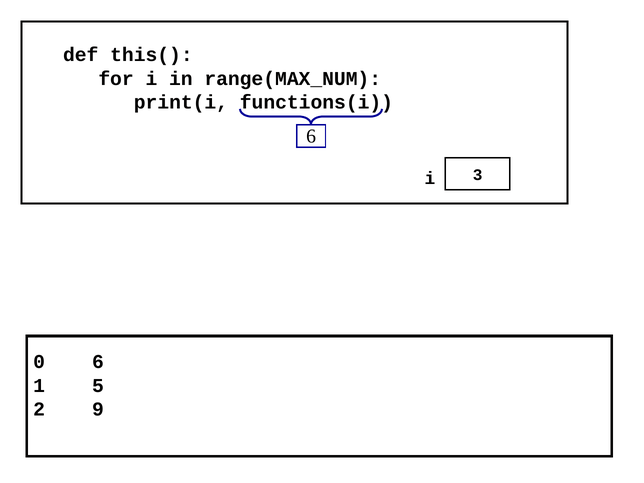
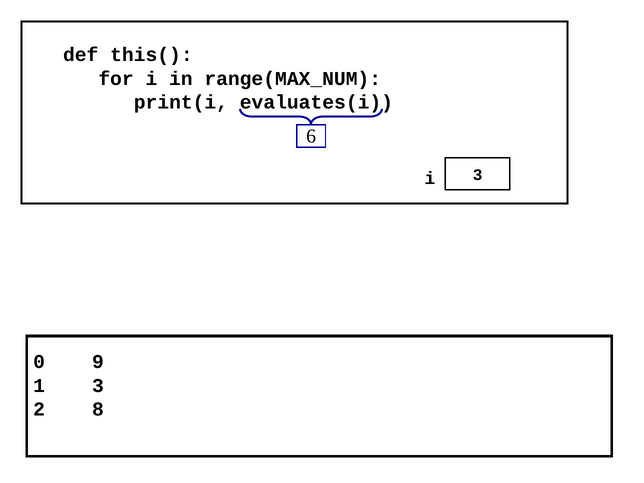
functions(i: functions(i -> evaluates(i
0 6: 6 -> 9
1 5: 5 -> 3
9: 9 -> 8
